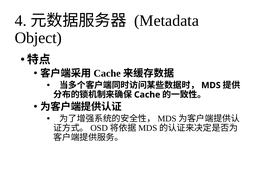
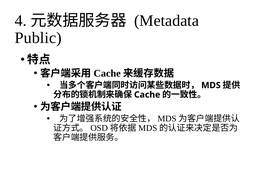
Object: Object -> Public
